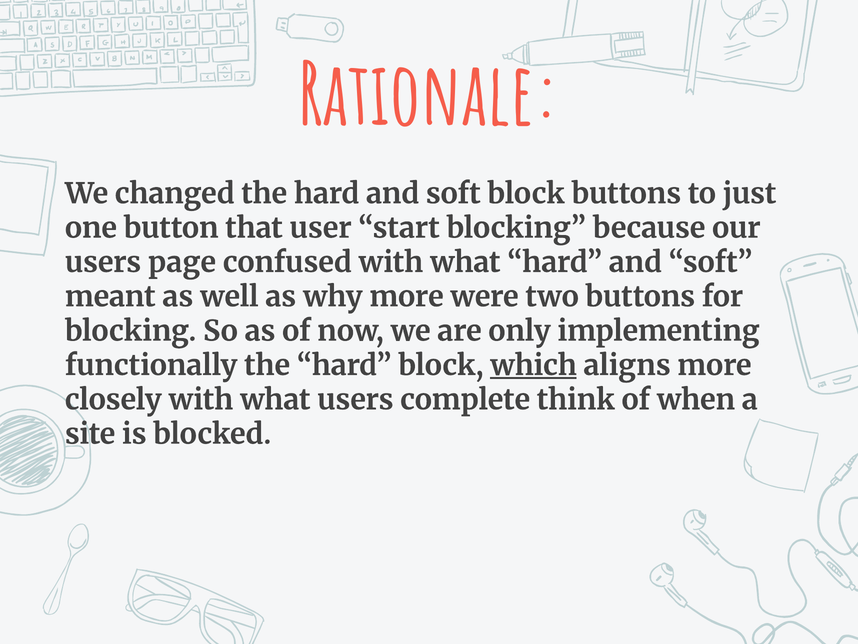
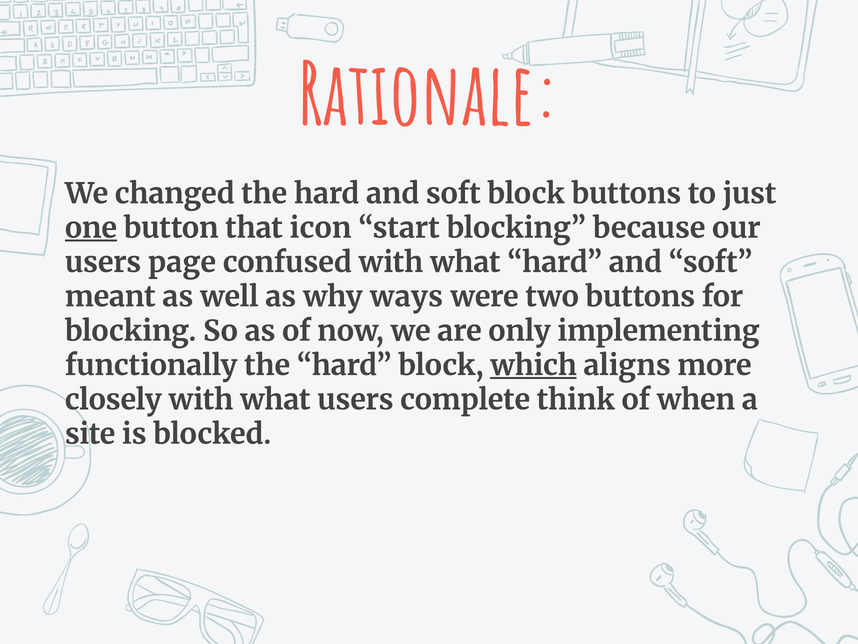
one underline: none -> present
user: user -> icon
why more: more -> ways
